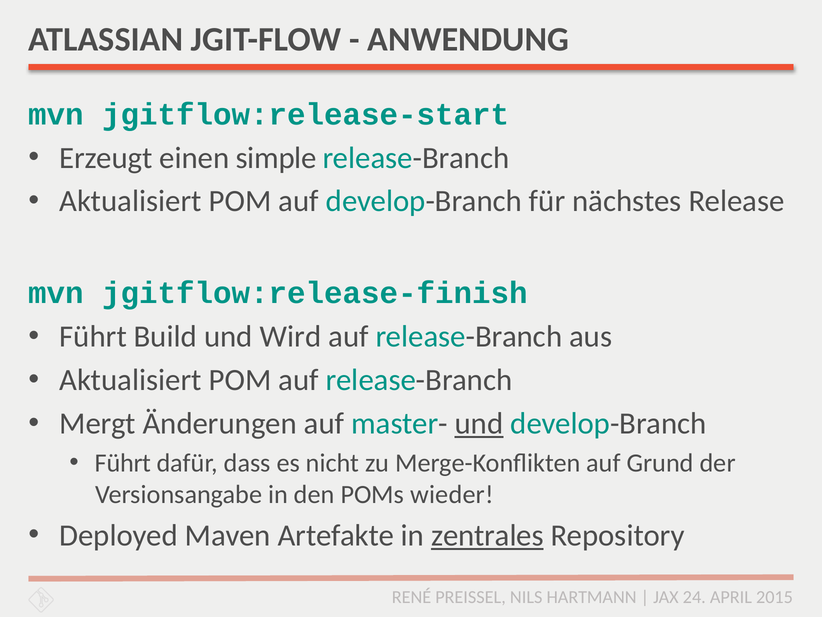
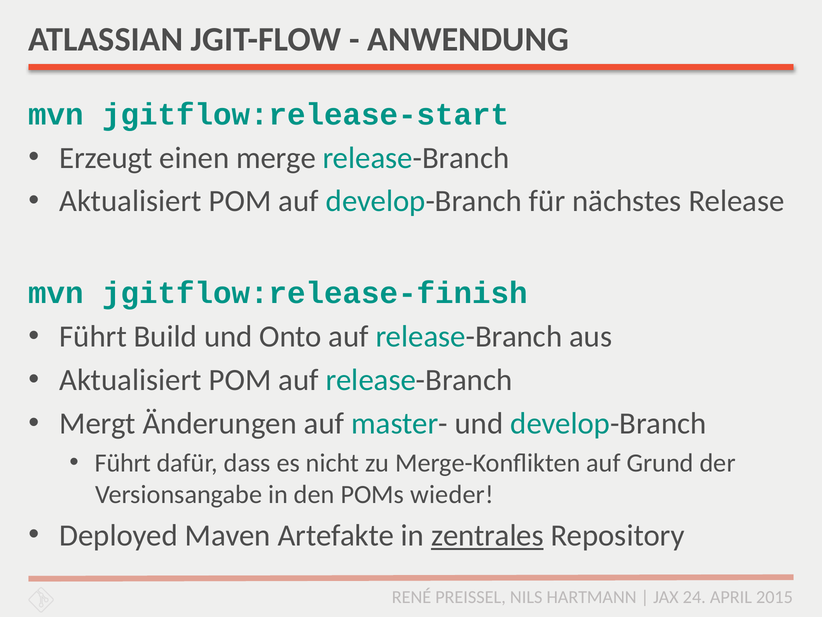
simple: simple -> merge
Wird: Wird -> Onto
und at (479, 423) underline: present -> none
